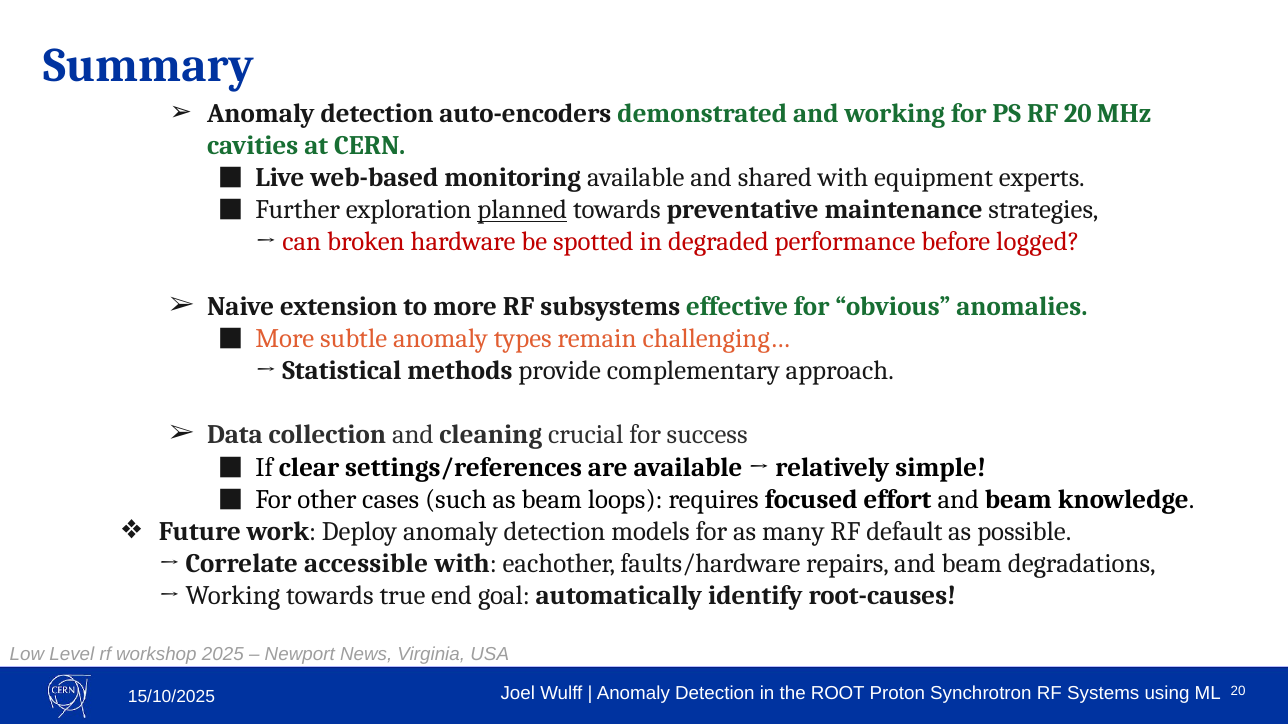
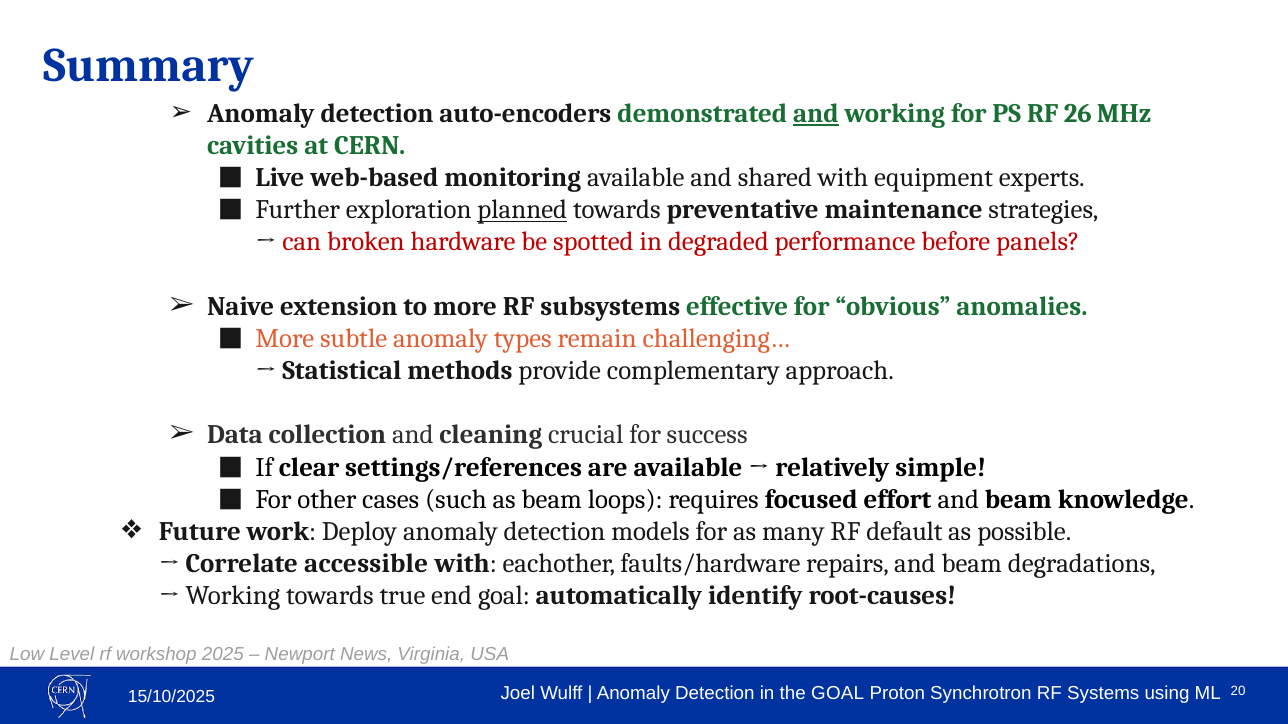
and at (816, 113) underline: none -> present
RF 20: 20 -> 26
logged: logged -> panels
ROOT at (838, 694): ROOT -> GOAL
